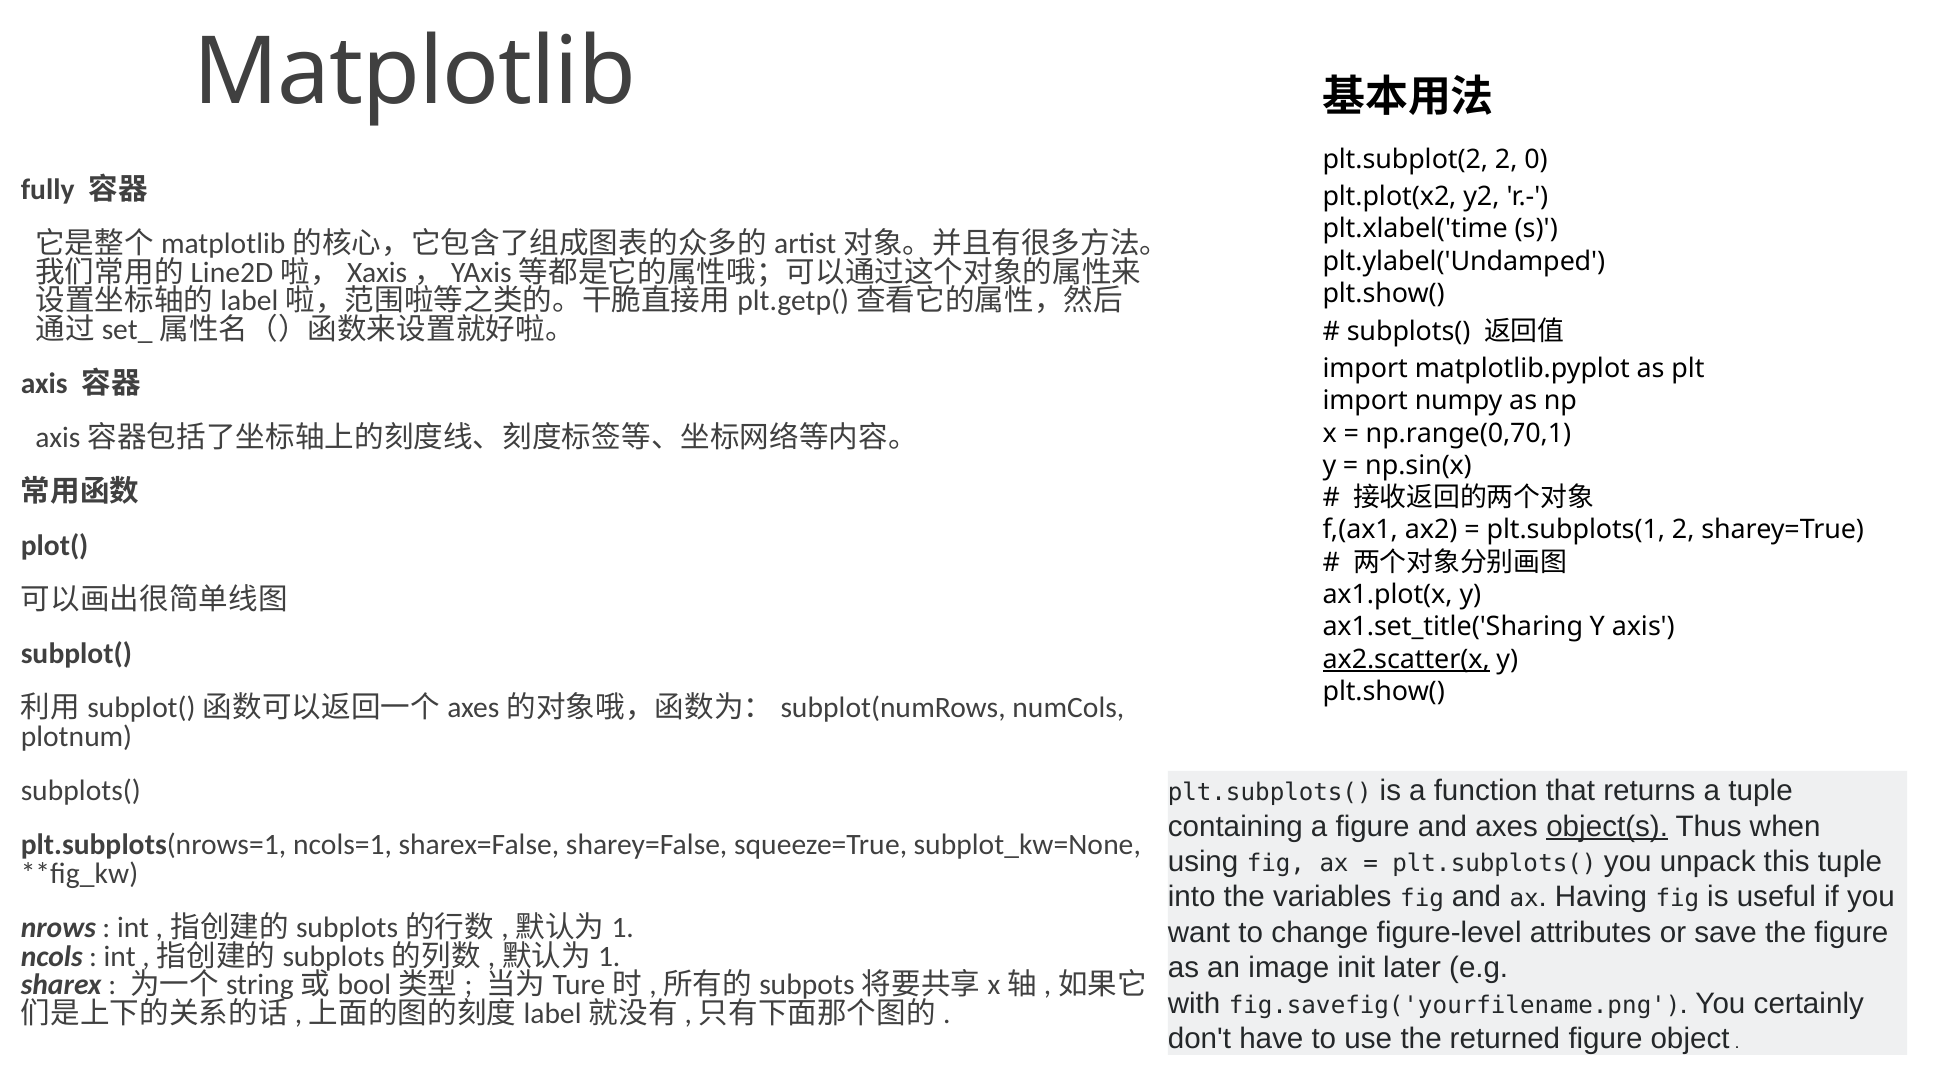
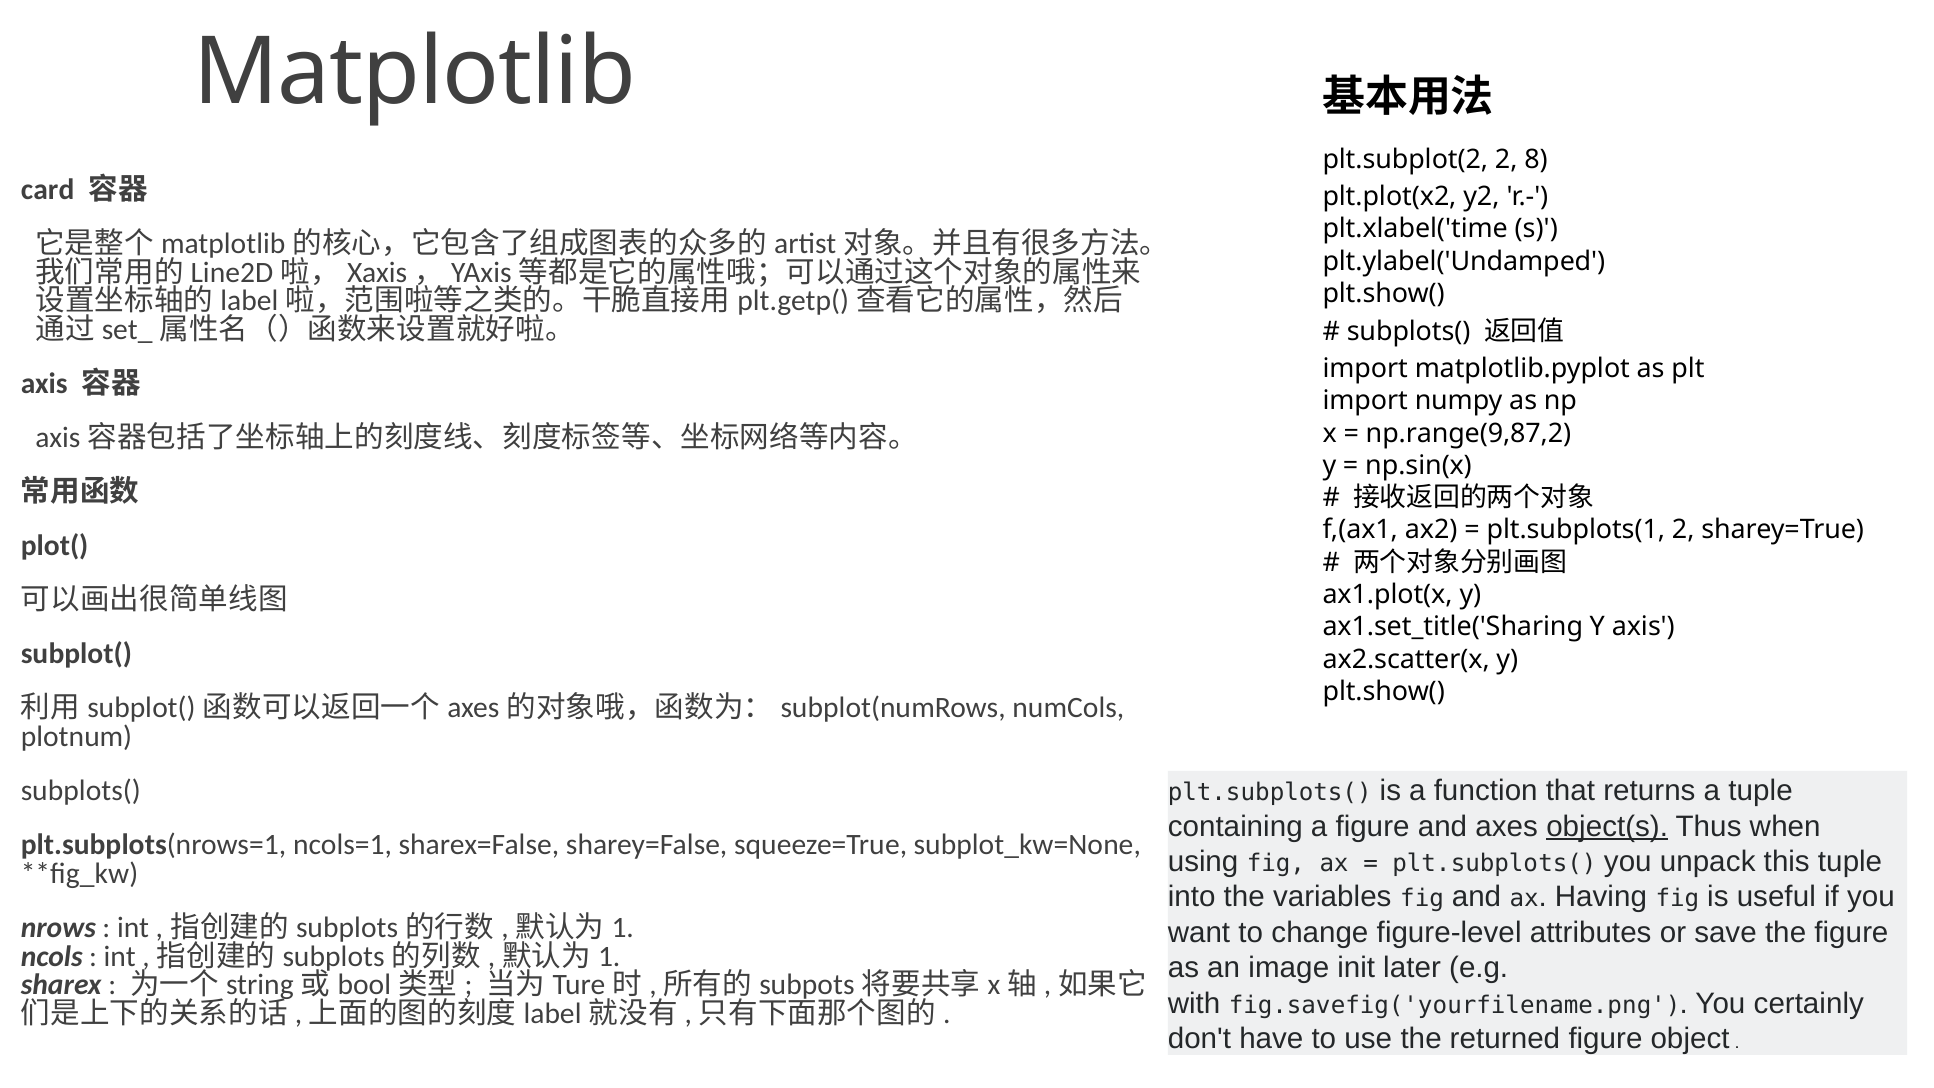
0: 0 -> 8
fully: fully -> card
np.range(0,70,1: np.range(0,70,1 -> np.range(9,87,2
ax2.scatter(x underline: present -> none
